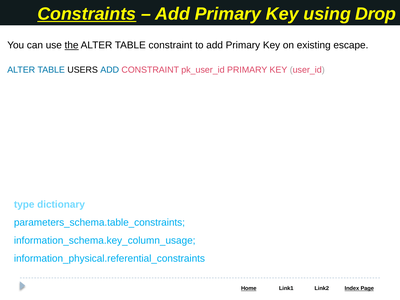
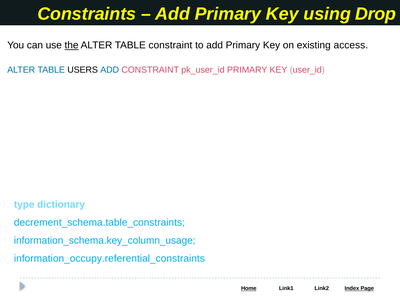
Constraints underline: present -> none
escape: escape -> access
parameters_schema.table_constraints: parameters_schema.table_constraints -> decrement_schema.table_constraints
information_physical.referential_constraints: information_physical.referential_constraints -> information_occupy.referential_constraints
